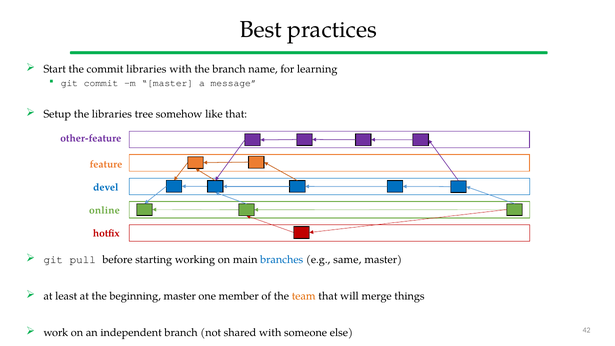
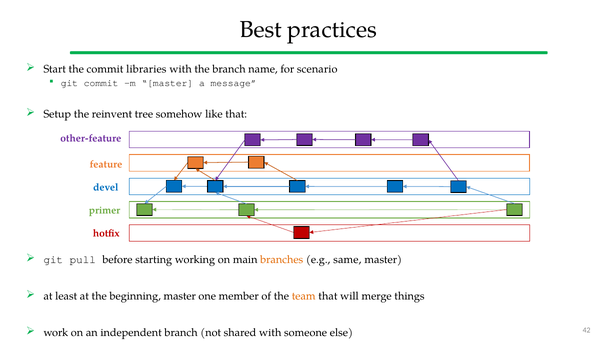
learning: learning -> scenario
the libraries: libraries -> reinvent
online: online -> primer
branches colour: blue -> orange
